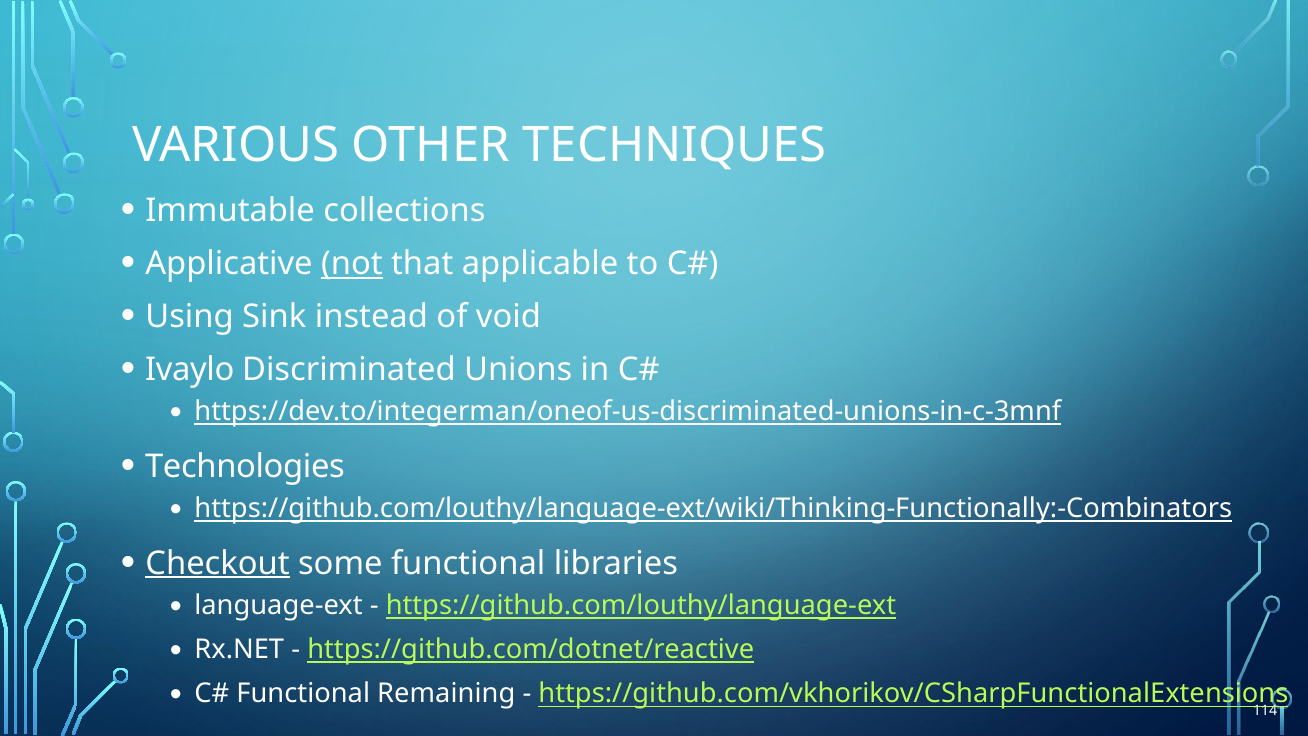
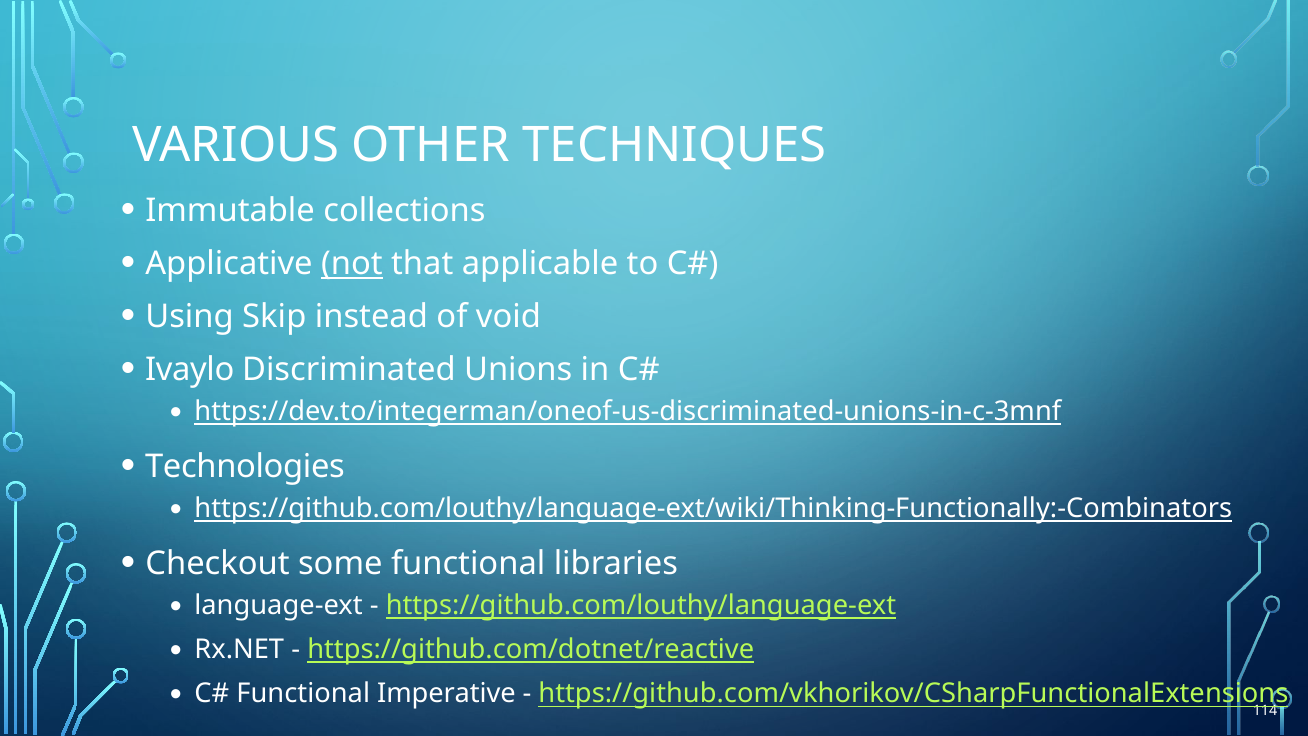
Sink: Sink -> Skip
Checkout underline: present -> none
Remaining: Remaining -> Imperative
